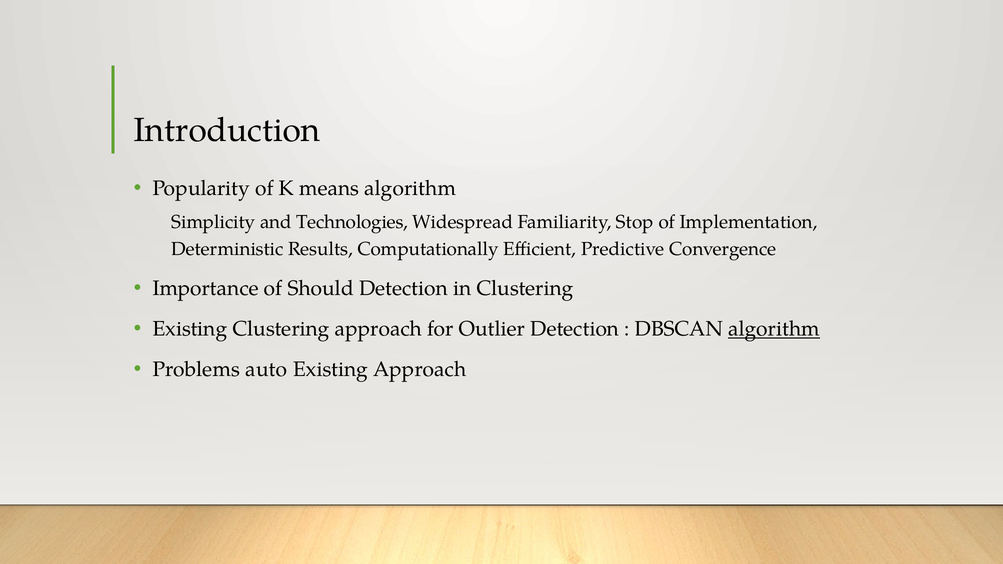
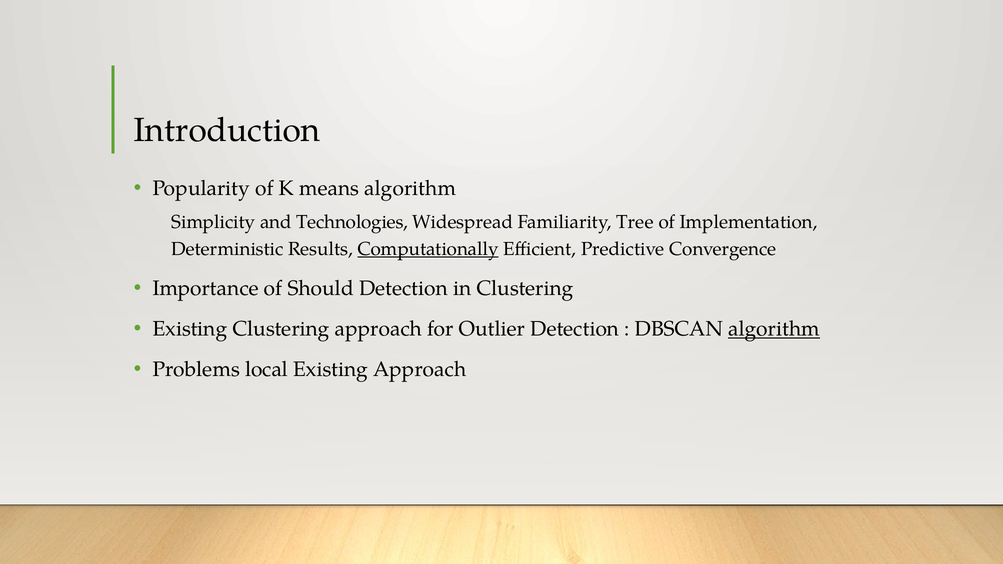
Stop: Stop -> Tree
Computationally underline: none -> present
auto: auto -> local
